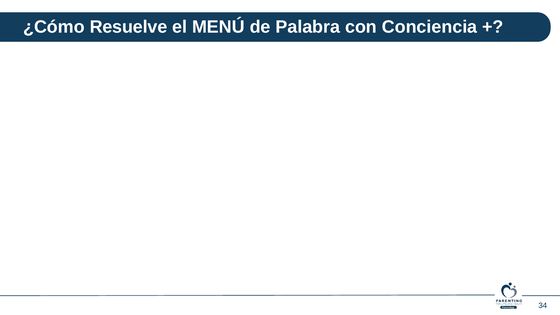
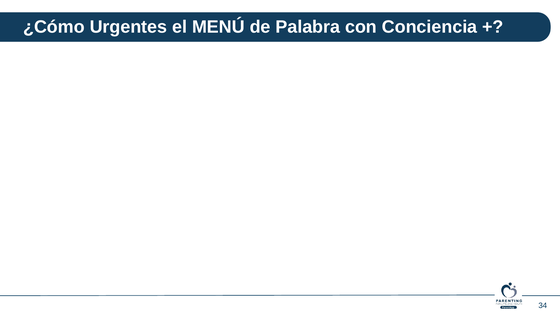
Resuelve: Resuelve -> Urgentes
